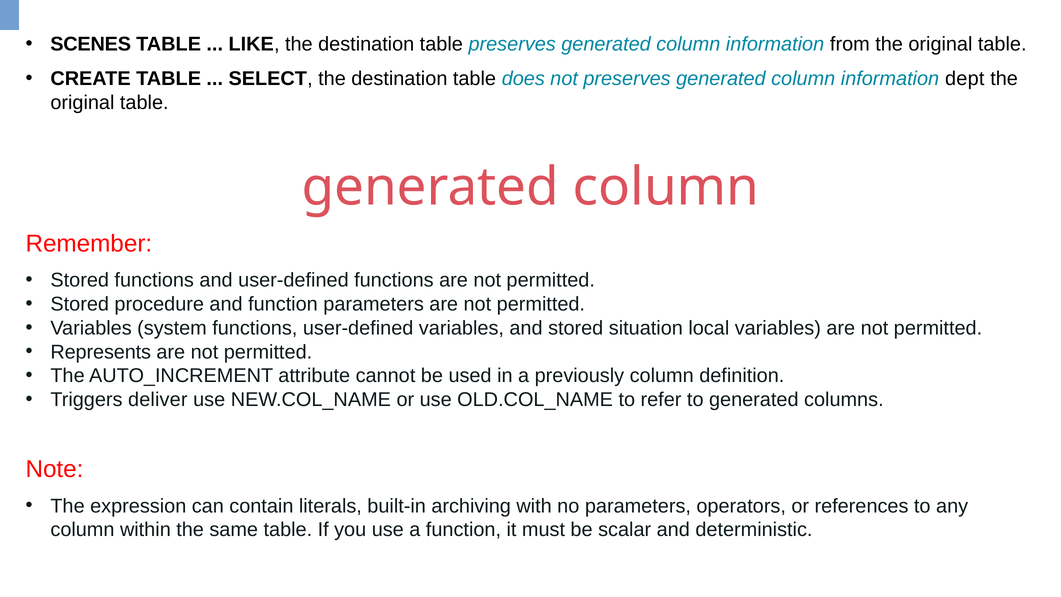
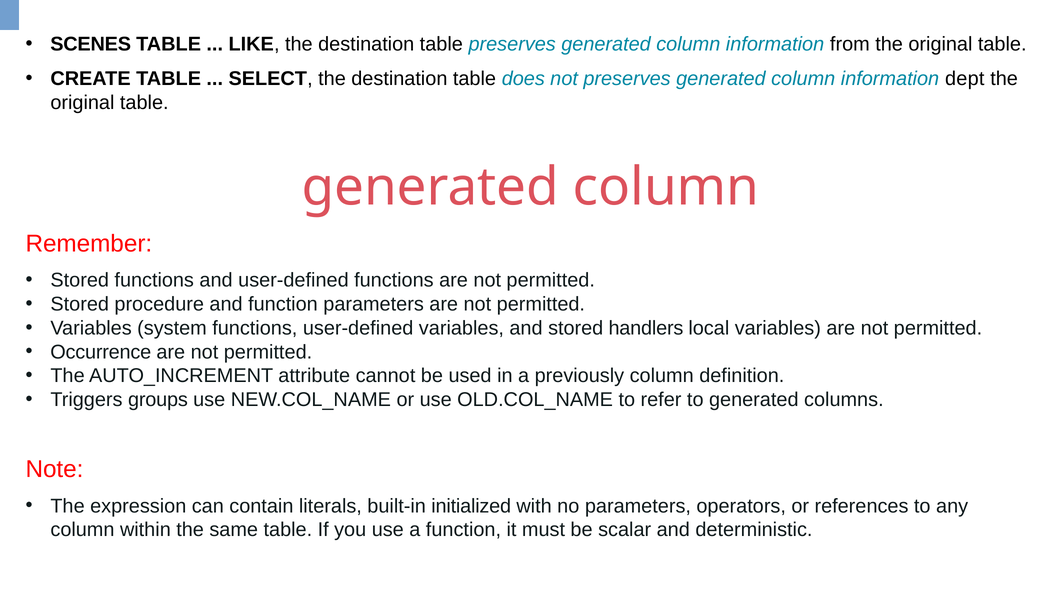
situation: situation -> handlers
Represents: Represents -> Occurrence
deliver: deliver -> groups
archiving: archiving -> initialized
